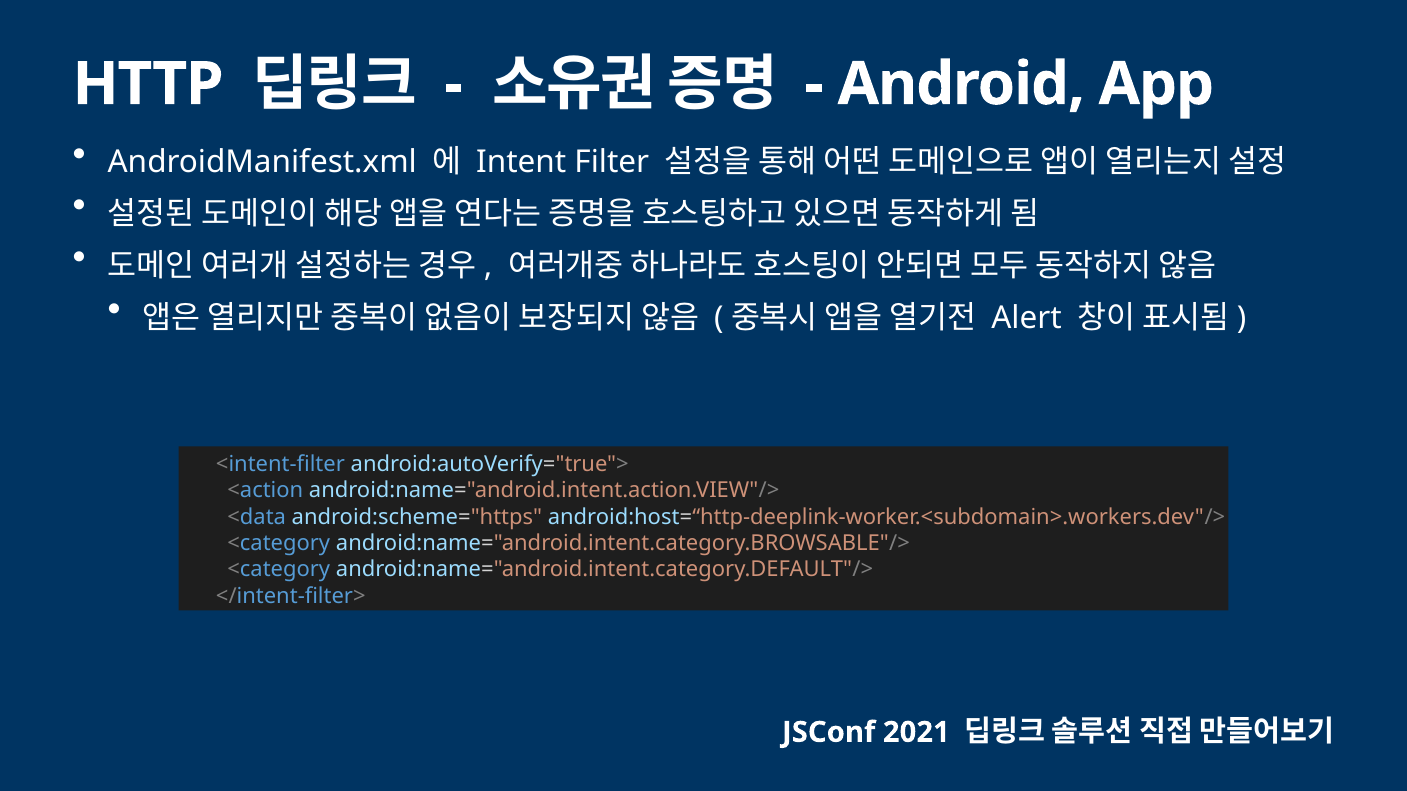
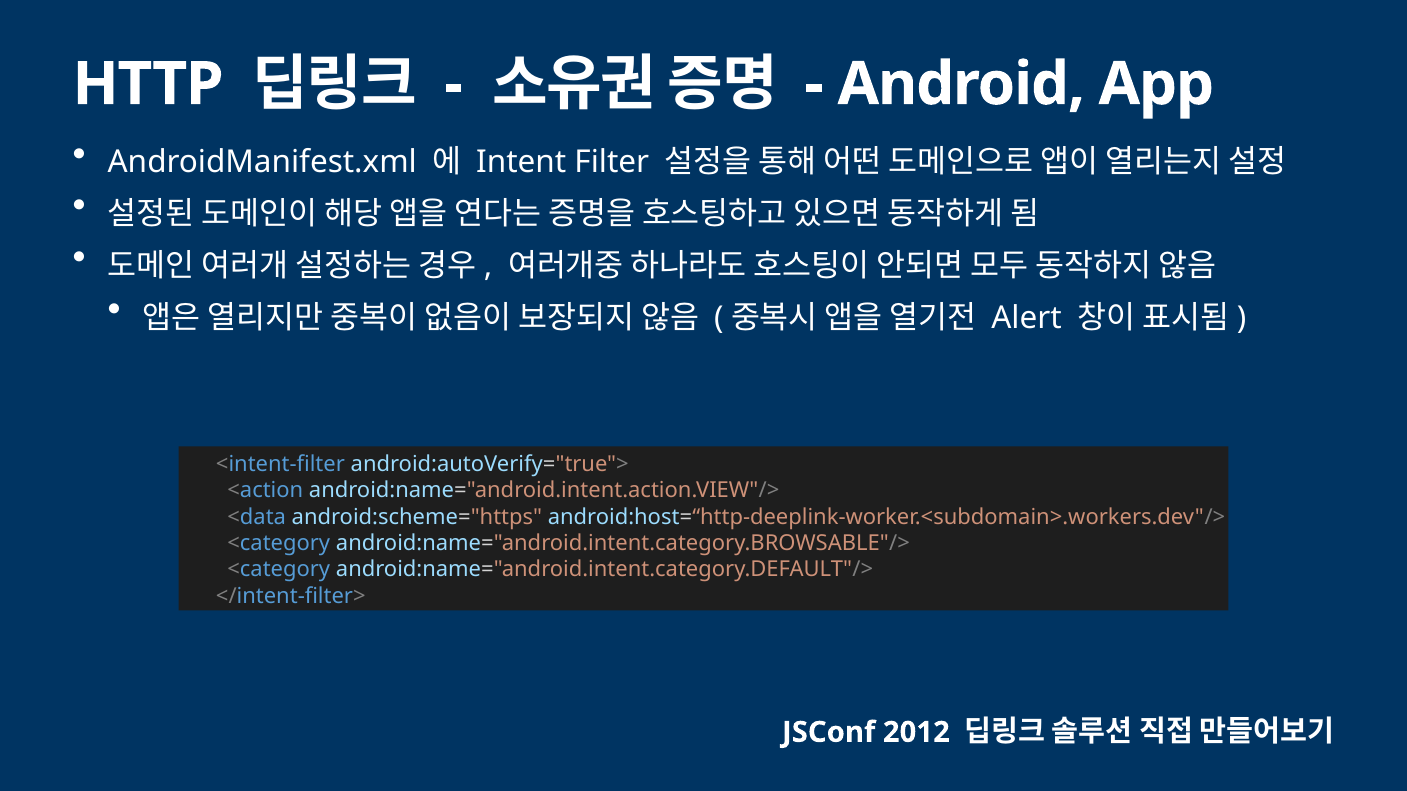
2021: 2021 -> 2012
